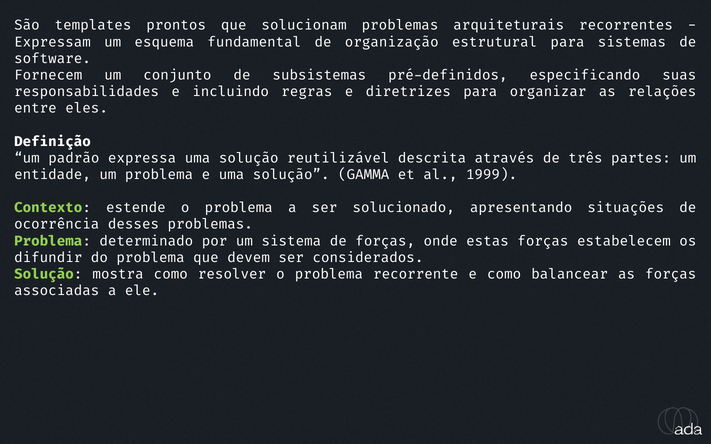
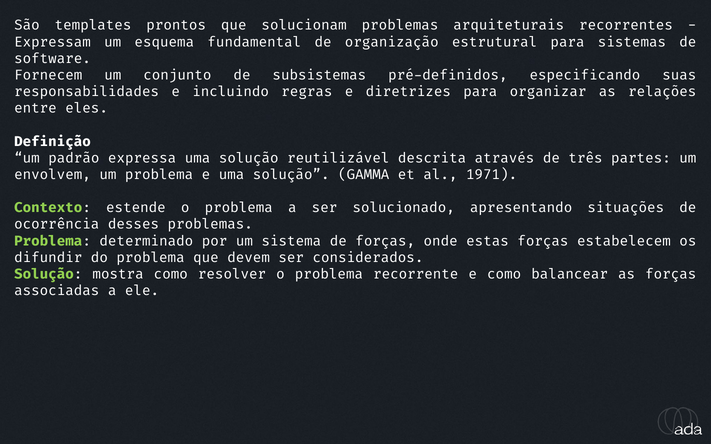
entidade: entidade -> envolvem
1999: 1999 -> 1971
